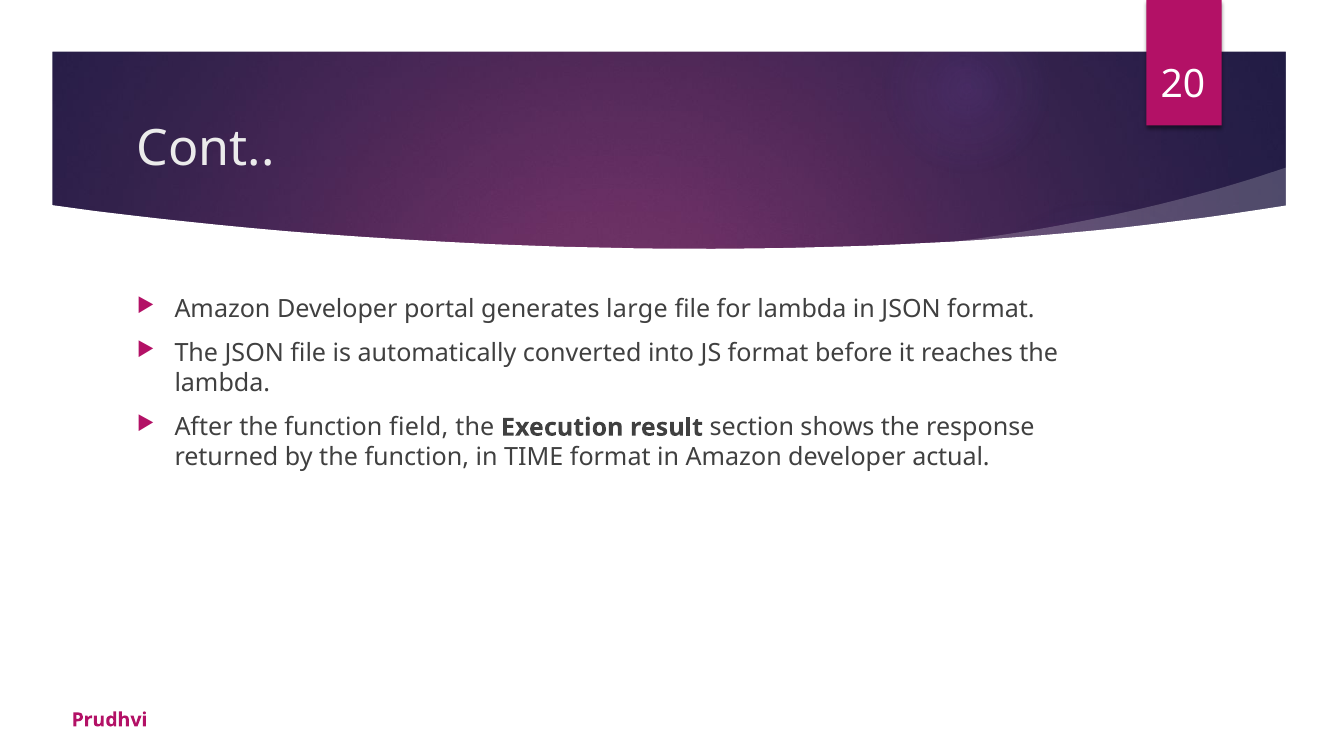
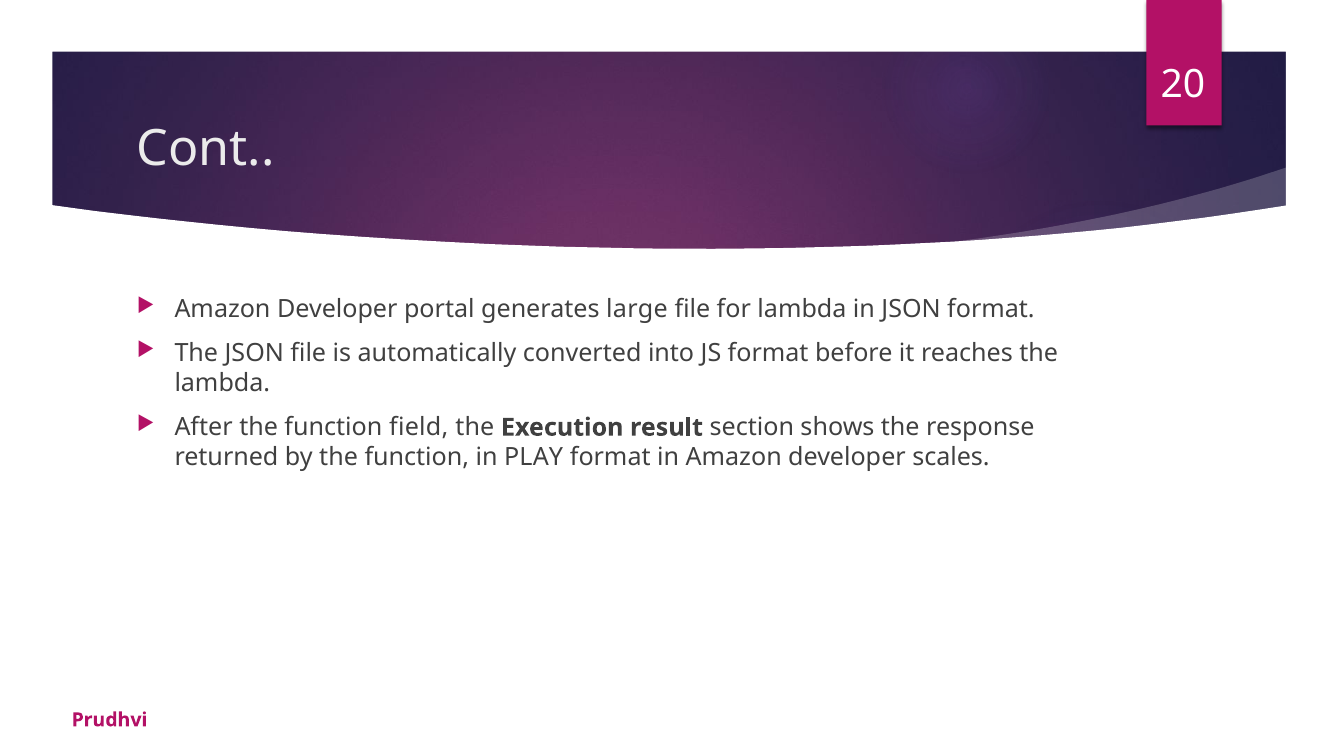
TIME: TIME -> PLAY
actual: actual -> scales
